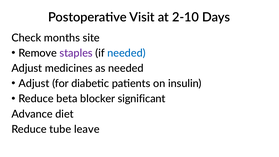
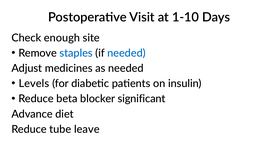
2-10: 2-10 -> 1-10
months: months -> enough
staples colour: purple -> blue
Adjust at (34, 84): Adjust -> Levels
